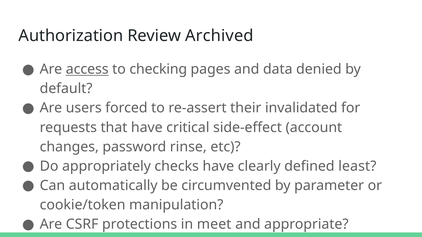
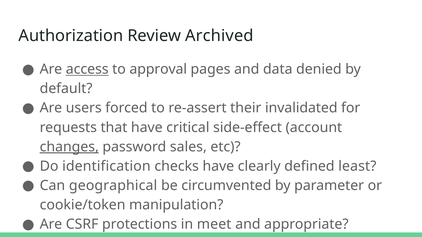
checking: checking -> approval
changes underline: none -> present
rinse: rinse -> sales
appropriately: appropriately -> identification
automatically: automatically -> geographical
